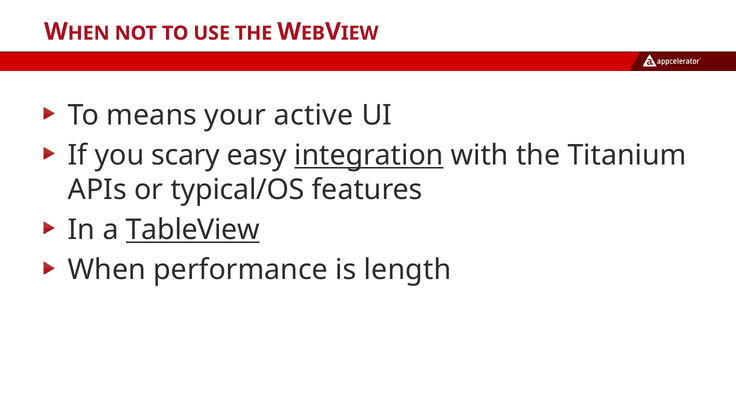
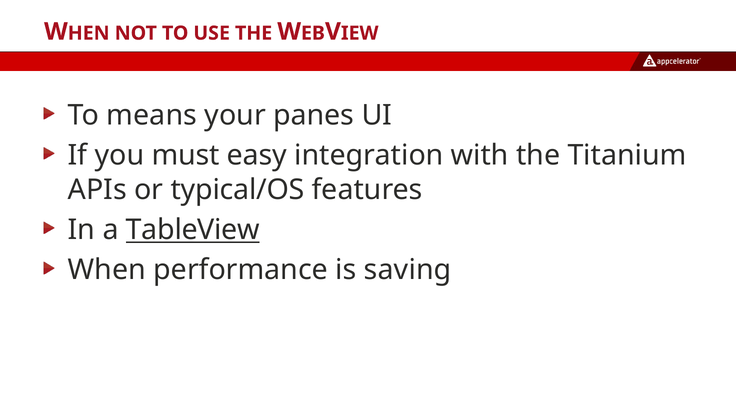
active: active -> panes
scary: scary -> must
integration underline: present -> none
length: length -> saving
